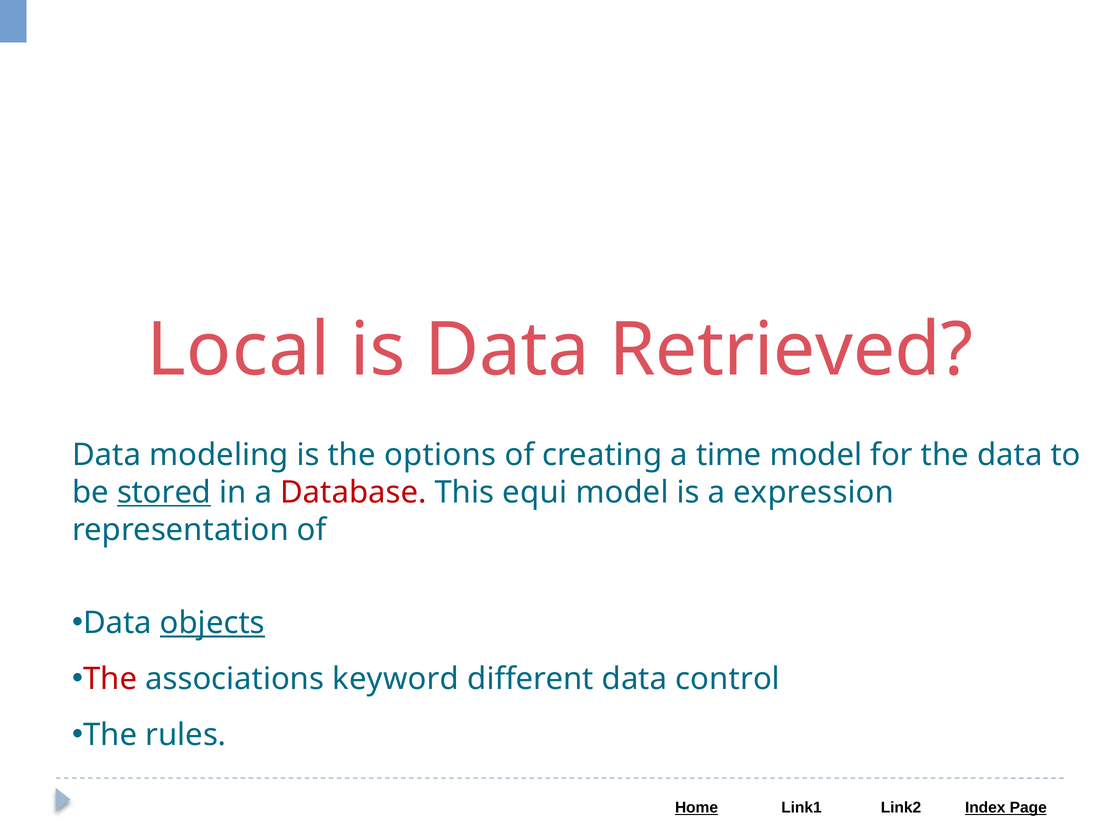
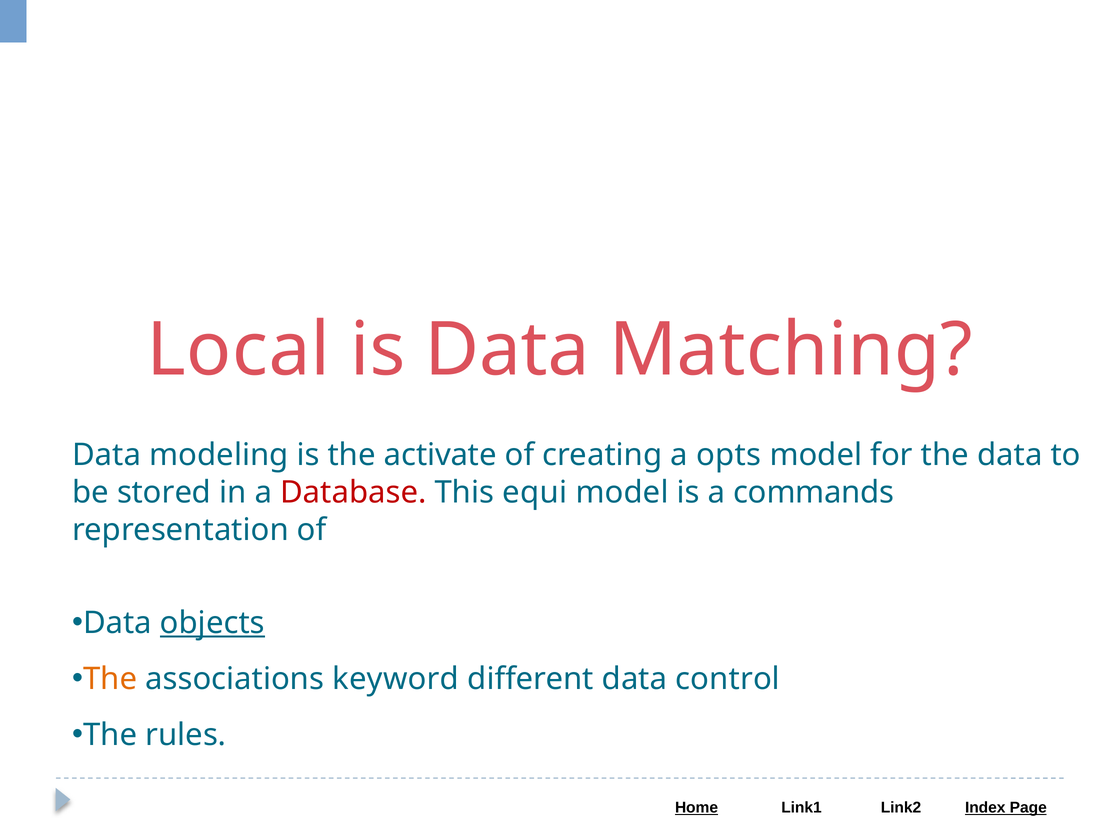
Retrieved: Retrieved -> Matching
options: options -> activate
time: time -> opts
stored underline: present -> none
expression: expression -> commands
The at (110, 679) colour: red -> orange
